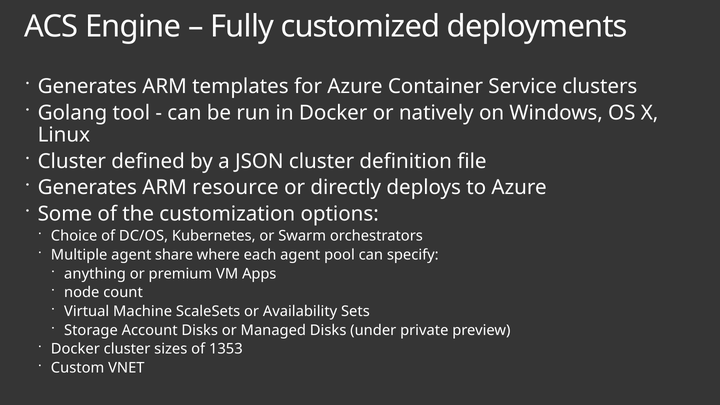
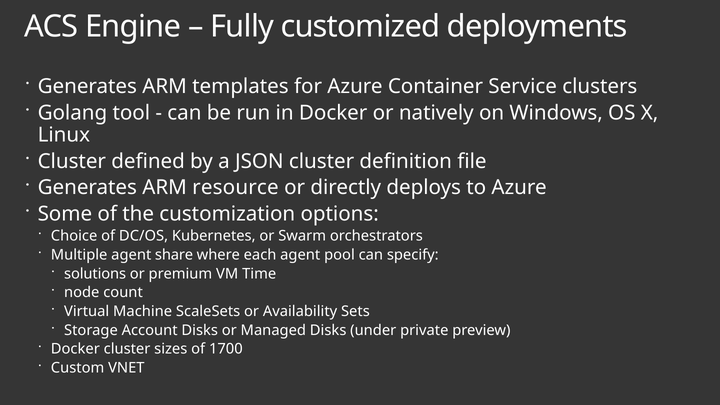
anything: anything -> solutions
Apps: Apps -> Time
1353: 1353 -> 1700
